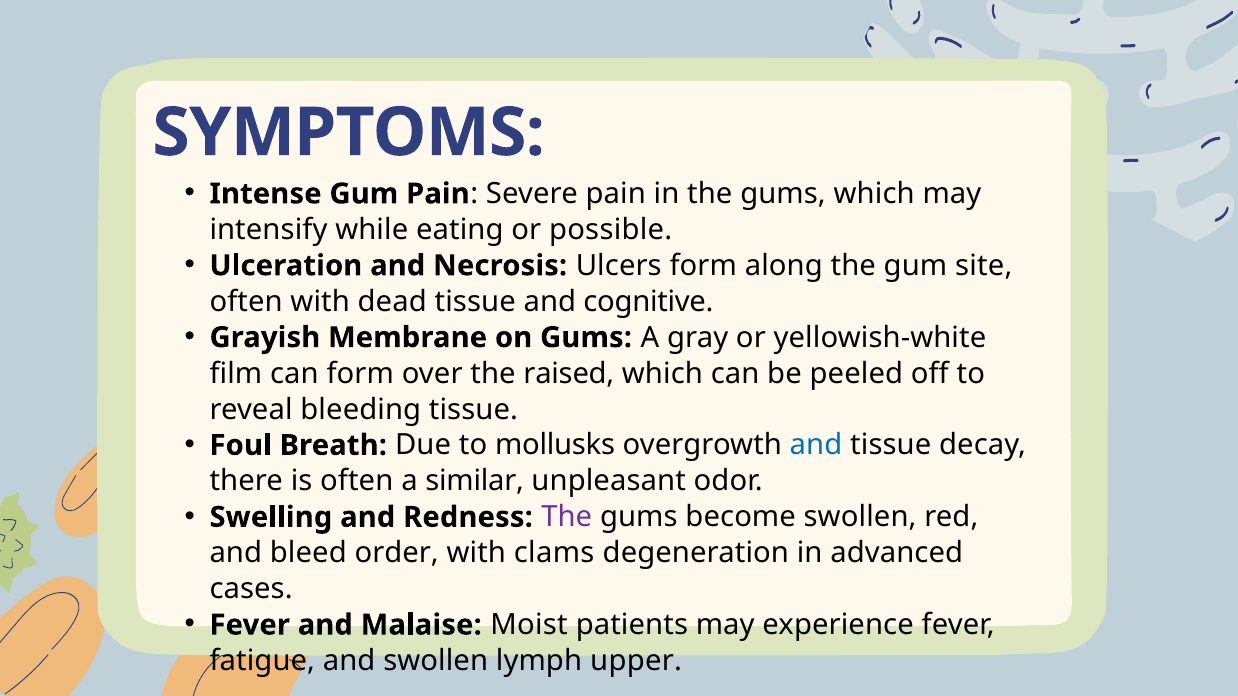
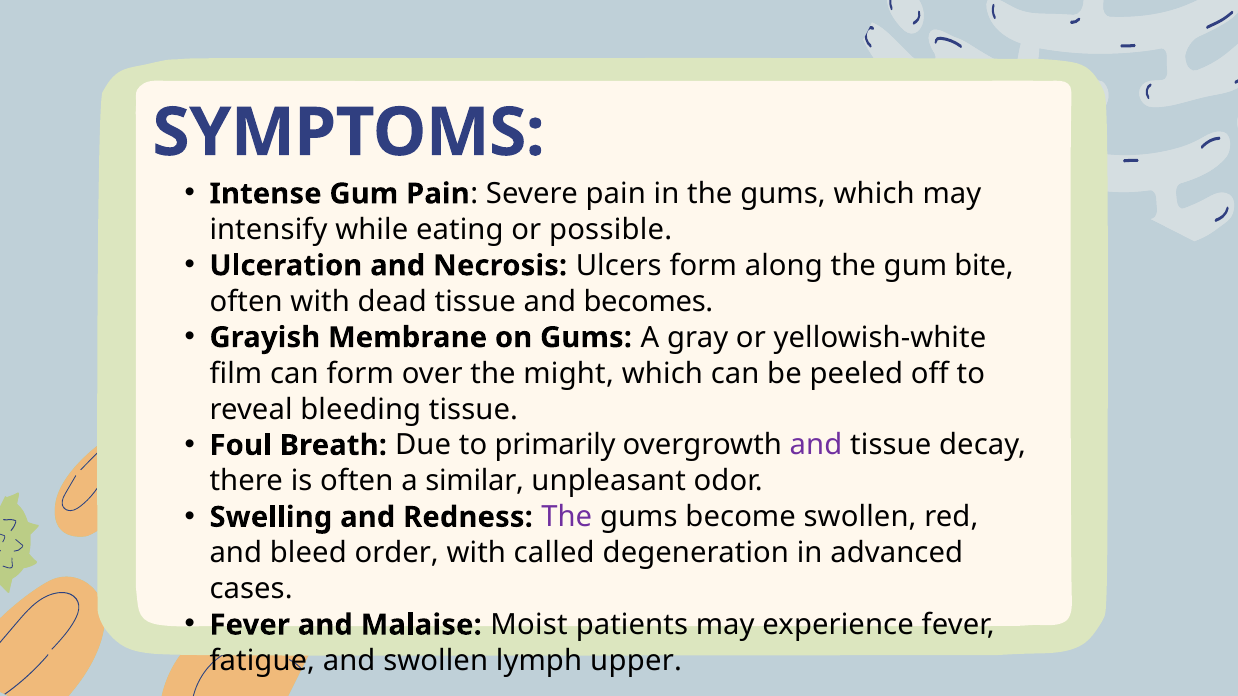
site: site -> bite
cognitive: cognitive -> becomes
raised: raised -> might
mollusks: mollusks -> primarily
and at (816, 446) colour: blue -> purple
clams: clams -> called
